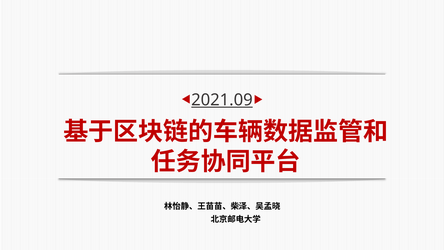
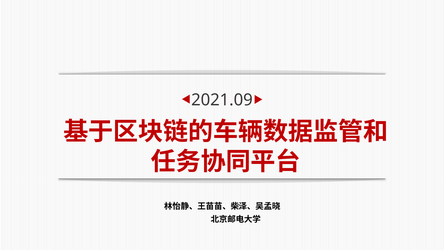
2021.09 underline: present -> none
